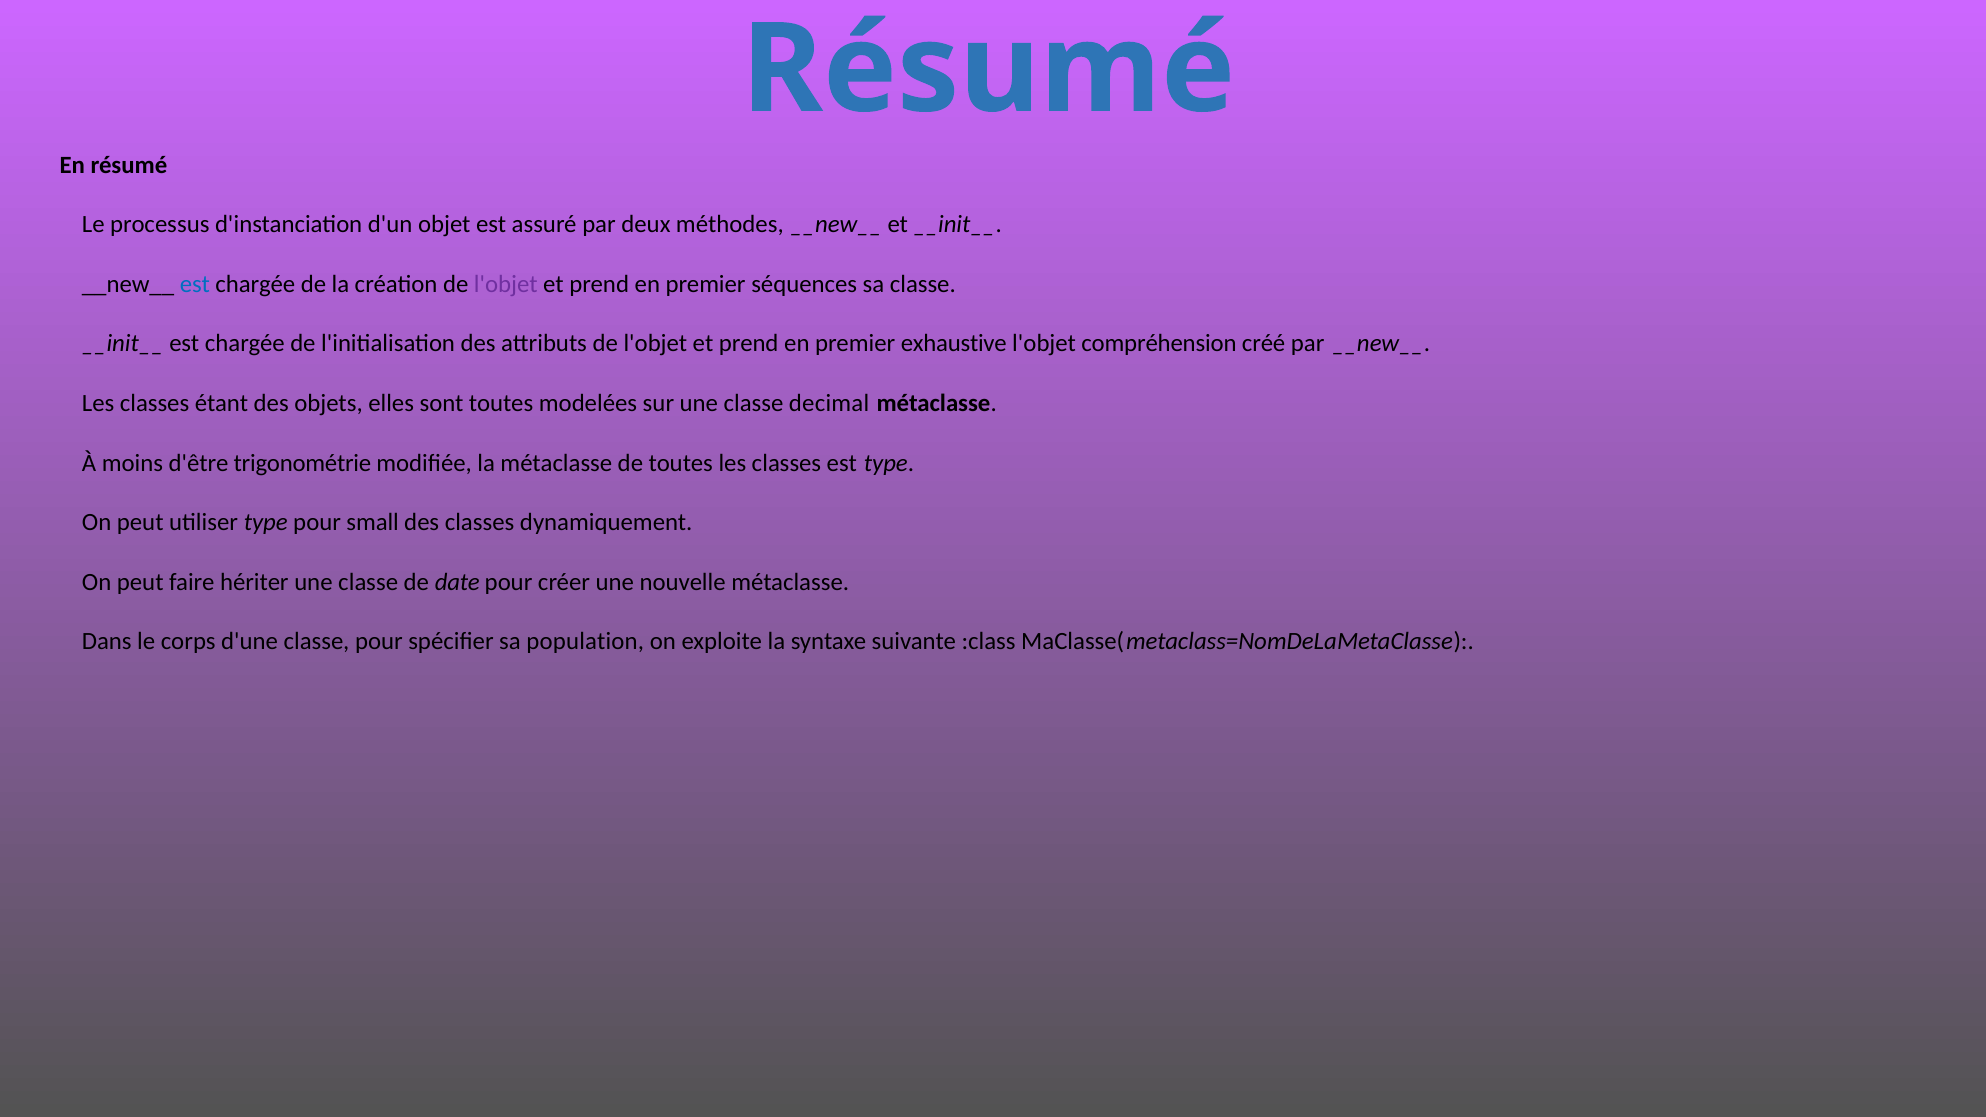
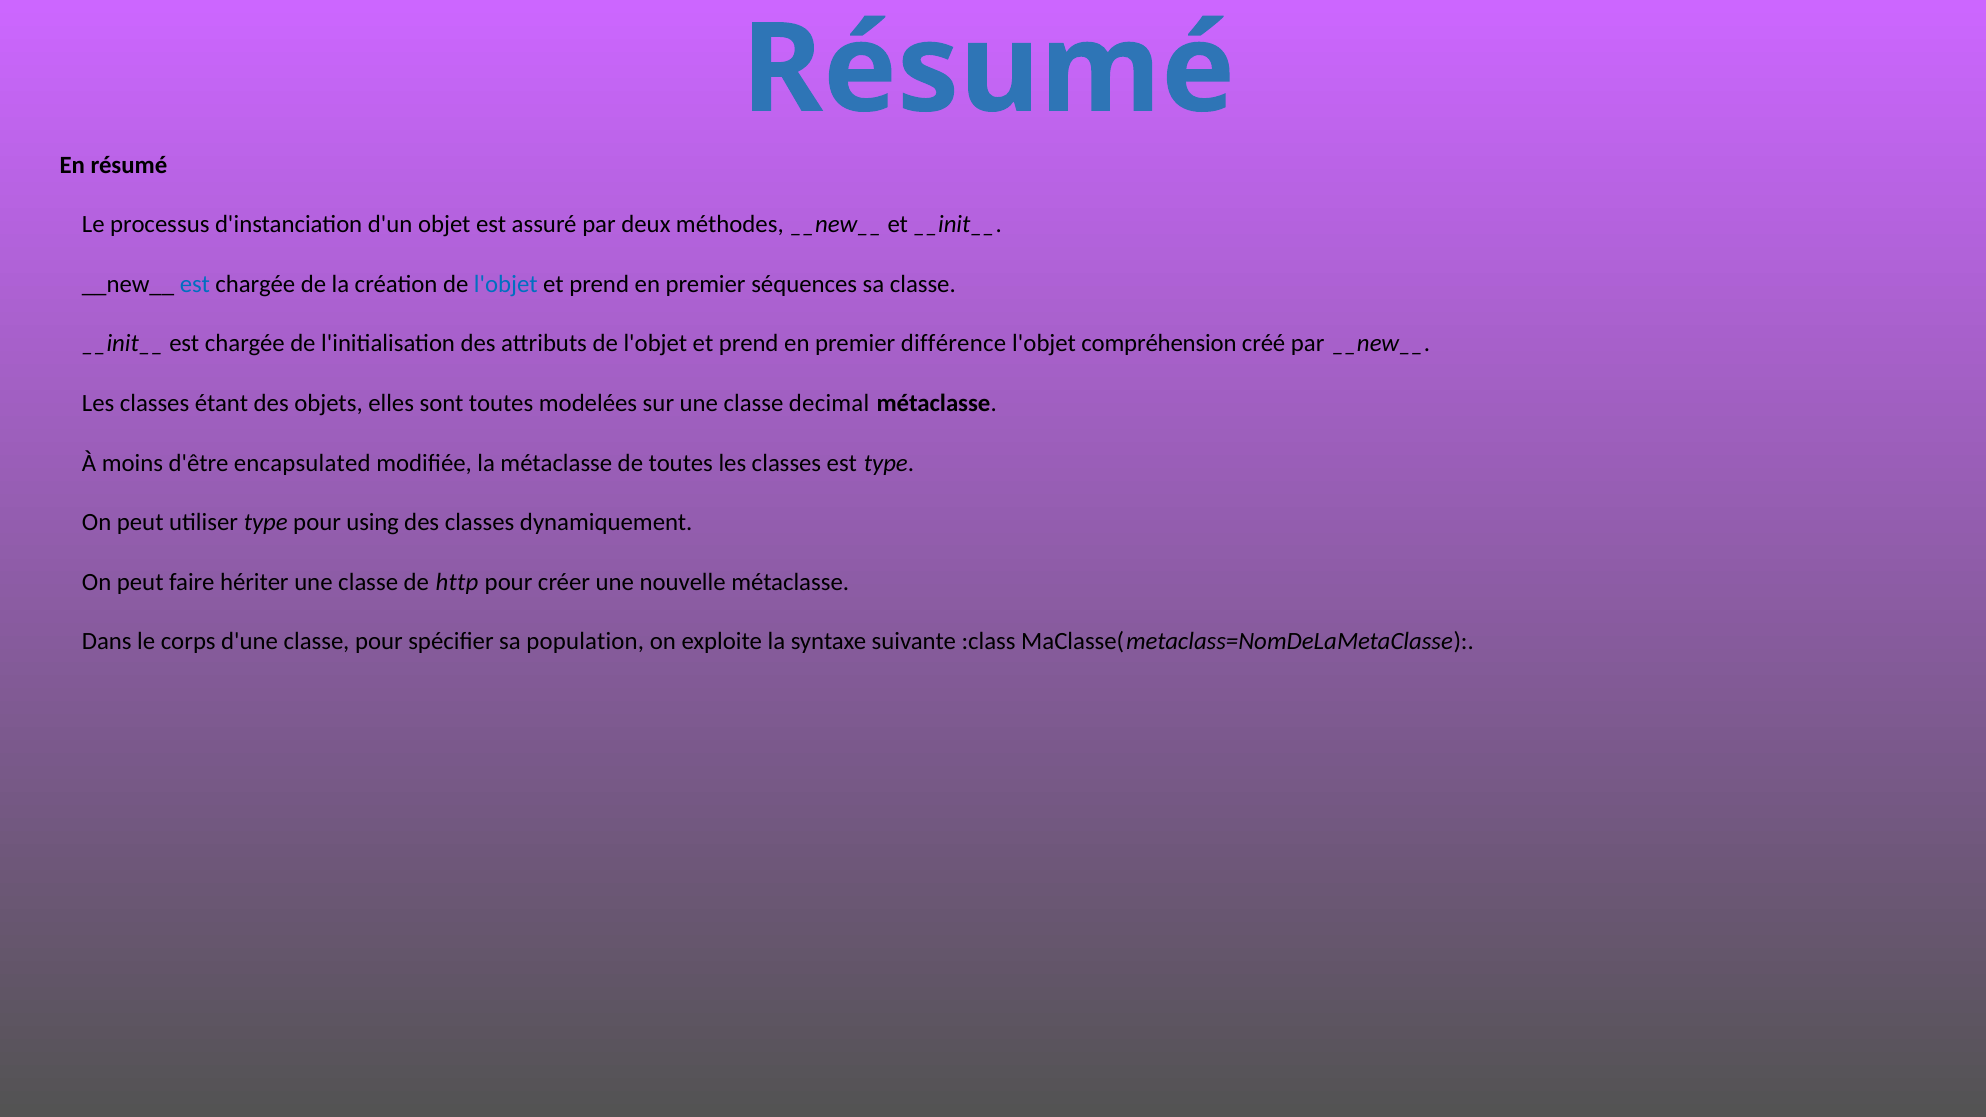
l'objet at (506, 284) colour: purple -> blue
exhaustive: exhaustive -> différence
trigonométrie: trigonométrie -> encapsulated
small: small -> using
date: date -> http
